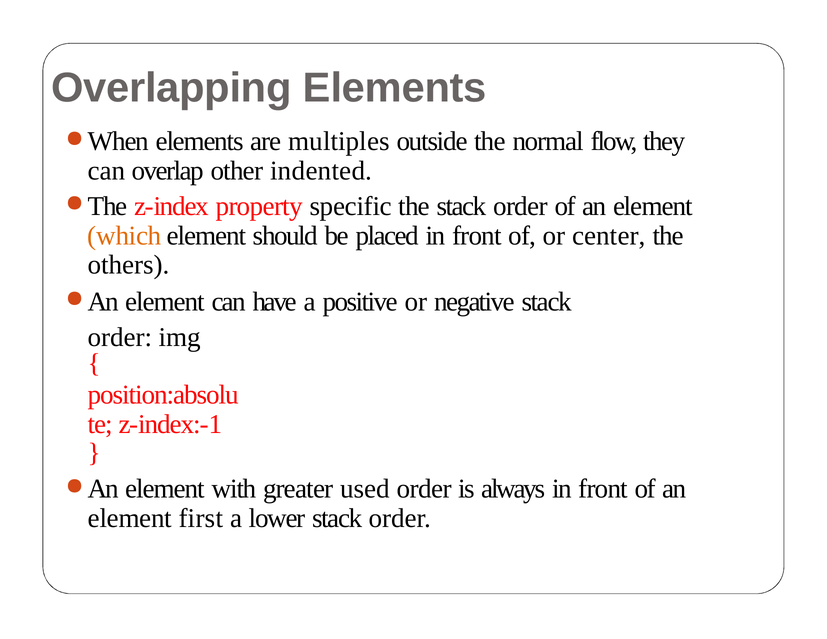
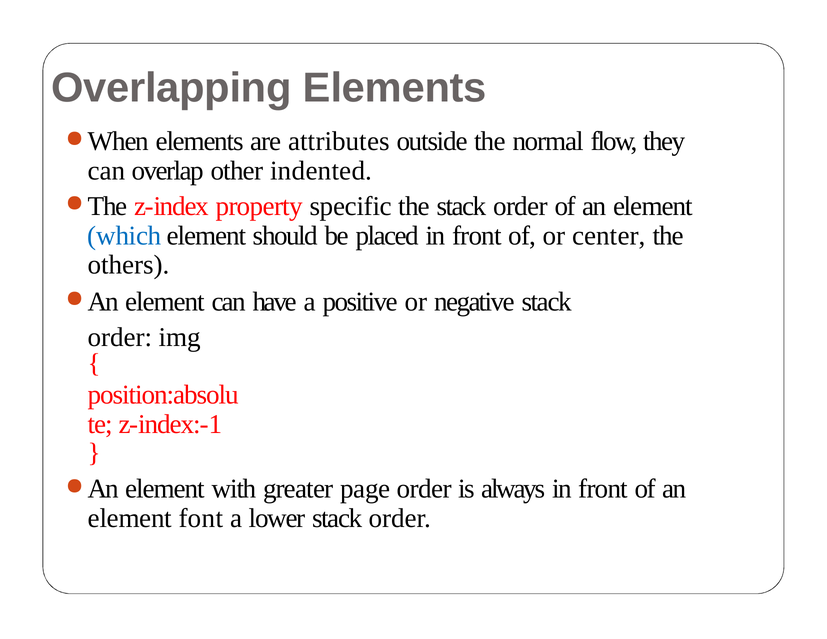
multiples: multiples -> attributes
which colour: orange -> blue
used: used -> page
first: first -> font
